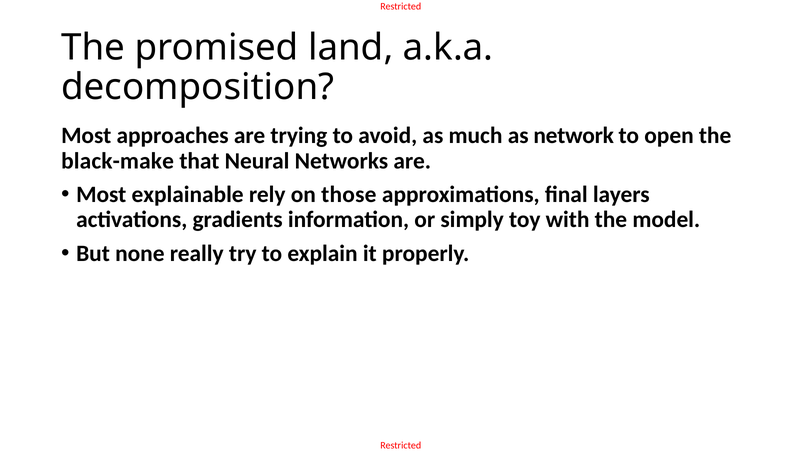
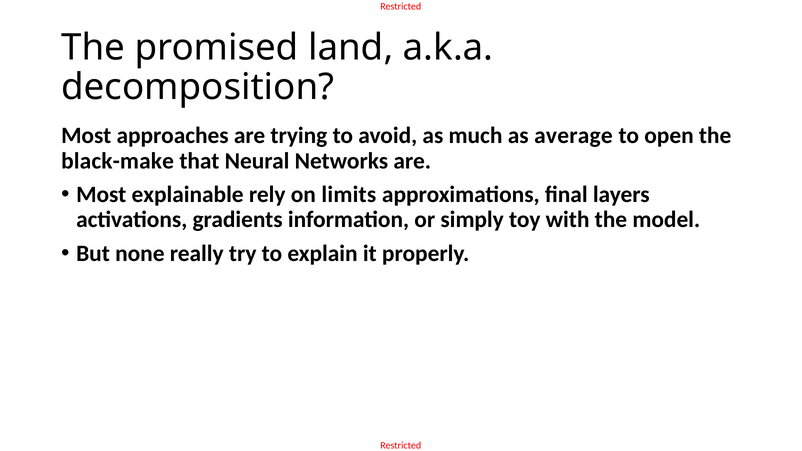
network: network -> average
those: those -> limits
